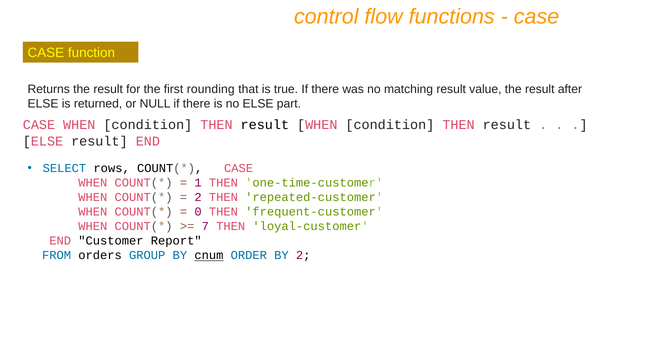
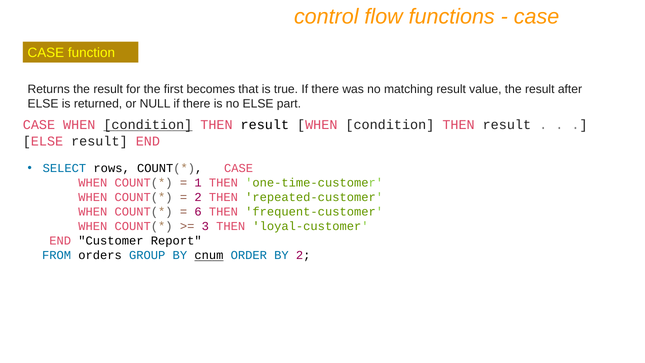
rounding: rounding -> becomes
condition at (148, 125) underline: none -> present
0: 0 -> 6
7: 7 -> 3
